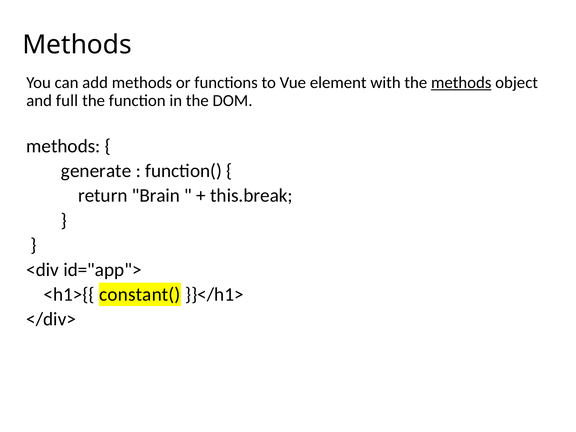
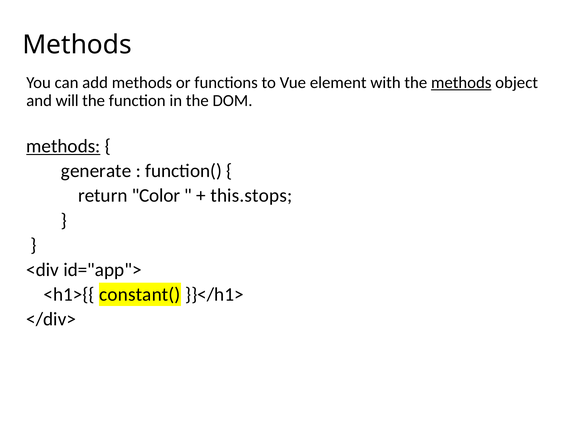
full: full -> will
methods at (63, 146) underline: none -> present
Brain: Brain -> Color
this.break: this.break -> this.stops
